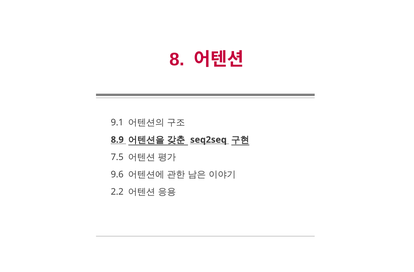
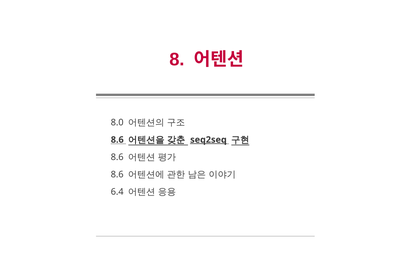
9.1: 9.1 -> 8.0
8.9 at (117, 140): 8.9 -> 8.6
seq2seq underline: none -> present
7.5 at (117, 157): 7.5 -> 8.6
9.6 at (117, 174): 9.6 -> 8.6
2.2: 2.2 -> 6.4
